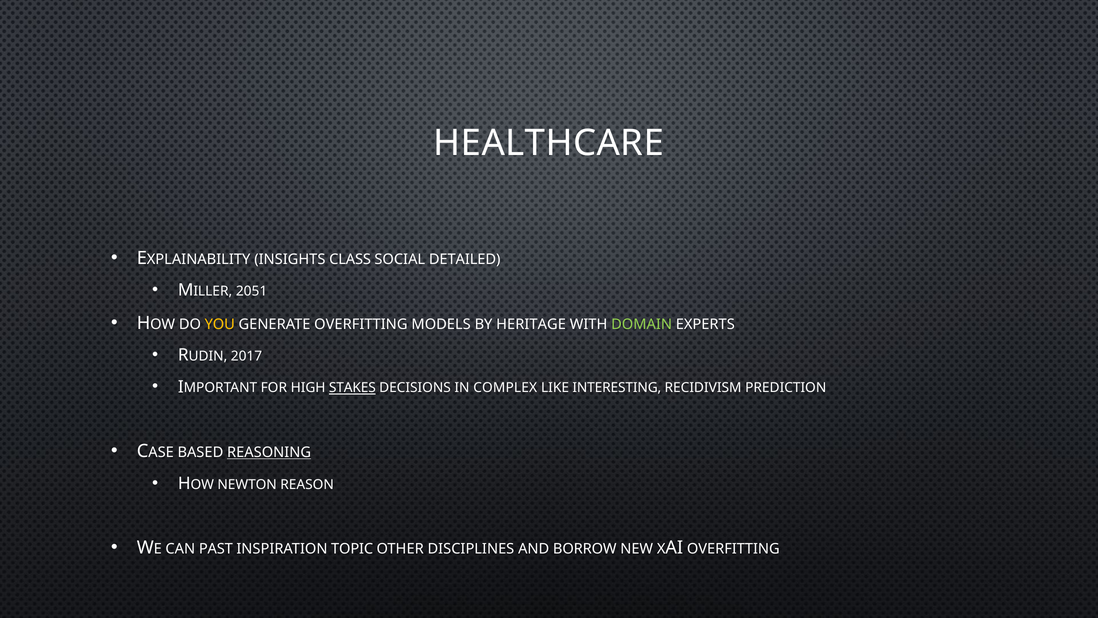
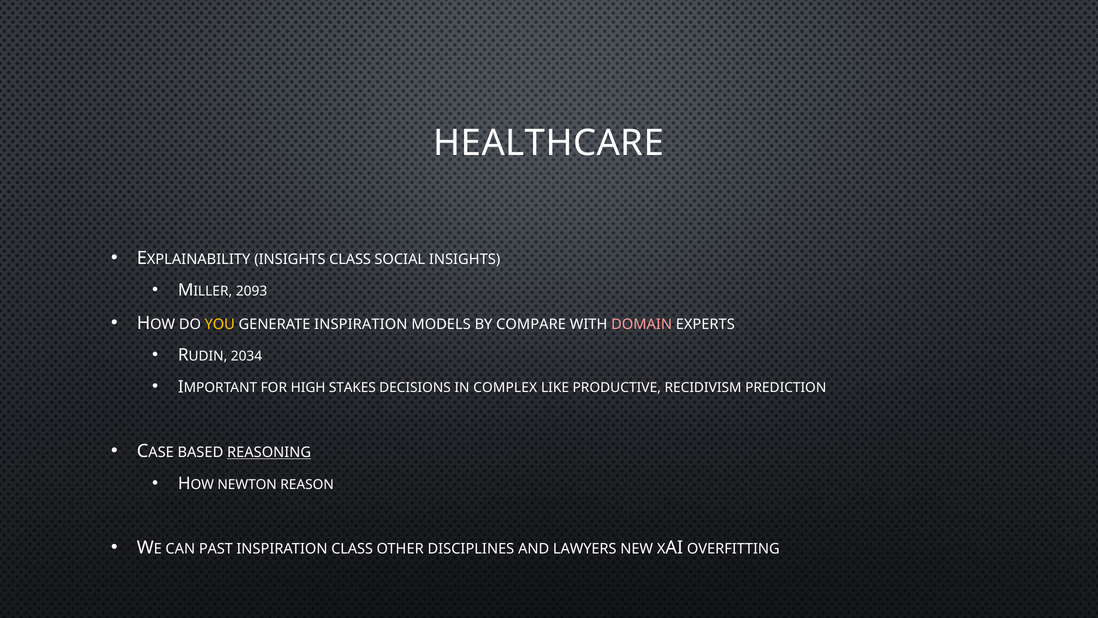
SOCIAL DETAILED: DETAILED -> INSIGHTS
2051: 2051 -> 2093
GENERATE OVERFITTING: OVERFITTING -> INSPIRATION
HERITAGE: HERITAGE -> COMPARE
DOMAIN colour: light green -> pink
2017: 2017 -> 2034
STAKES underline: present -> none
INTERESTING: INTERESTING -> PRODUCTIVE
INSPIRATION TOPIC: TOPIC -> CLASS
BORROW: BORROW -> LAWYERS
